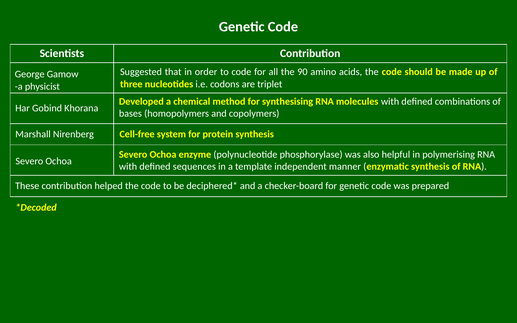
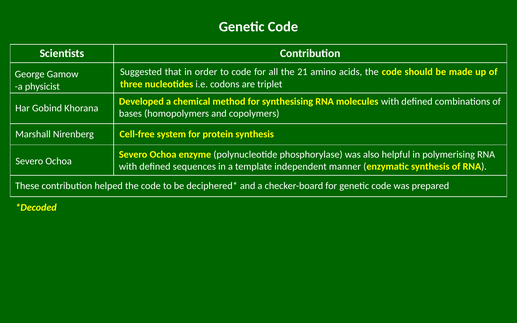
90: 90 -> 21
